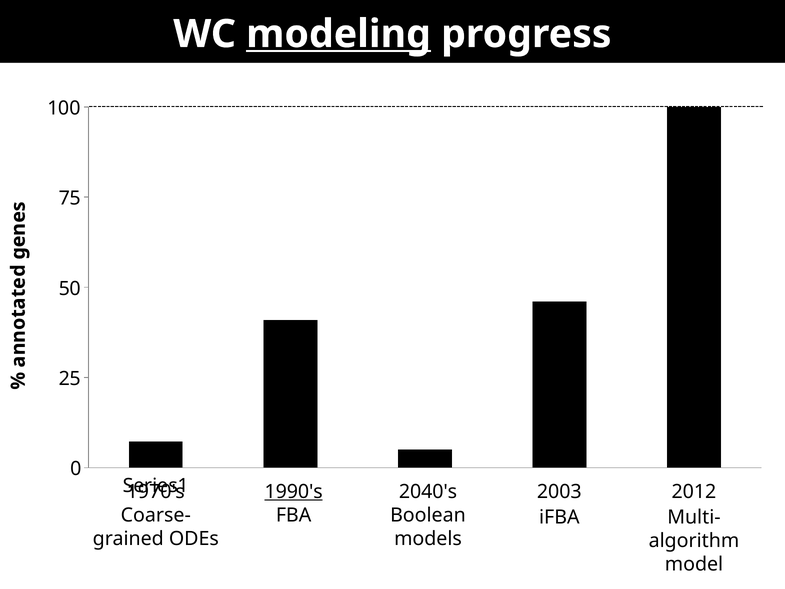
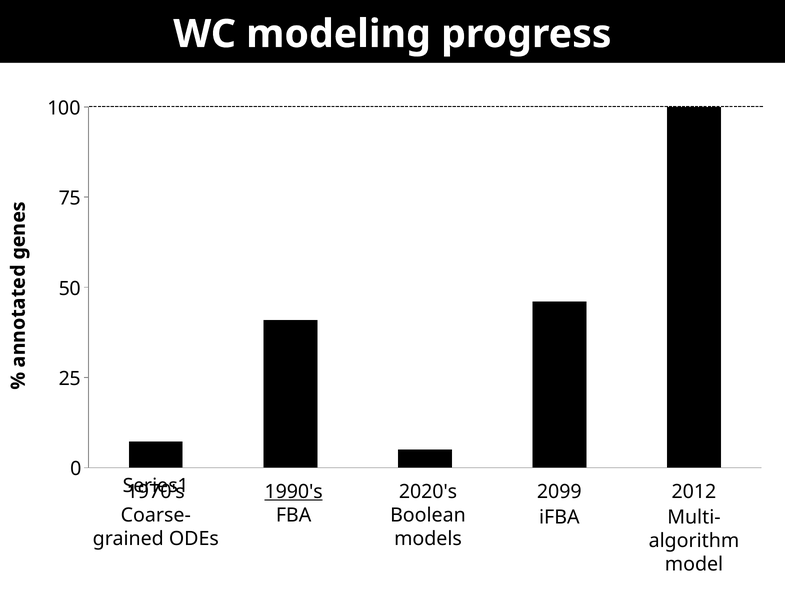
modeling underline: present -> none
2040's: 2040's -> 2020's
2003: 2003 -> 2099
